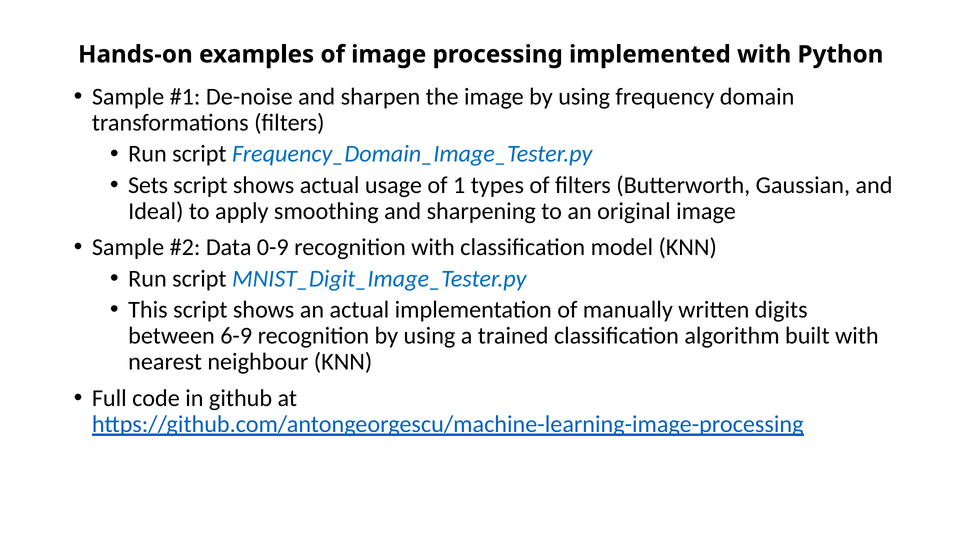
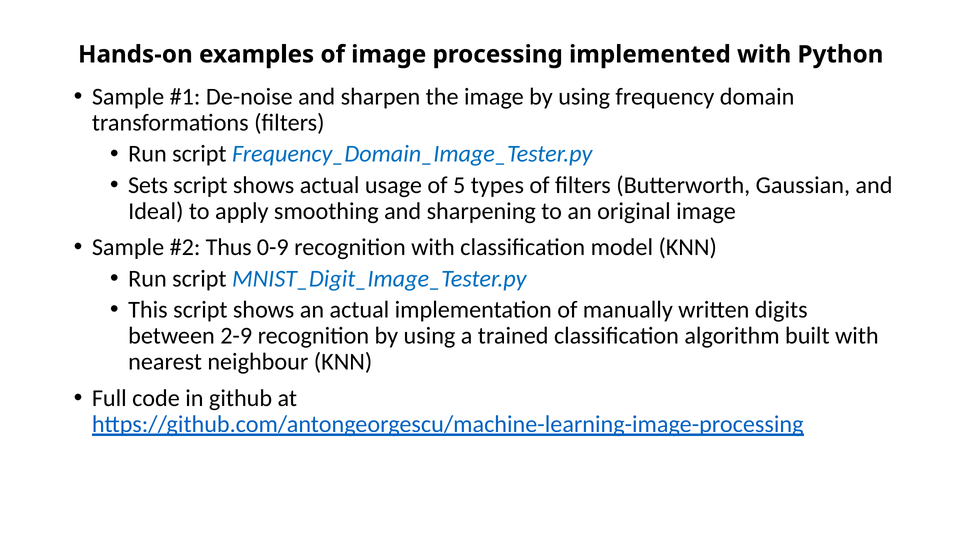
1: 1 -> 5
Data: Data -> Thus
6-9: 6-9 -> 2-9
